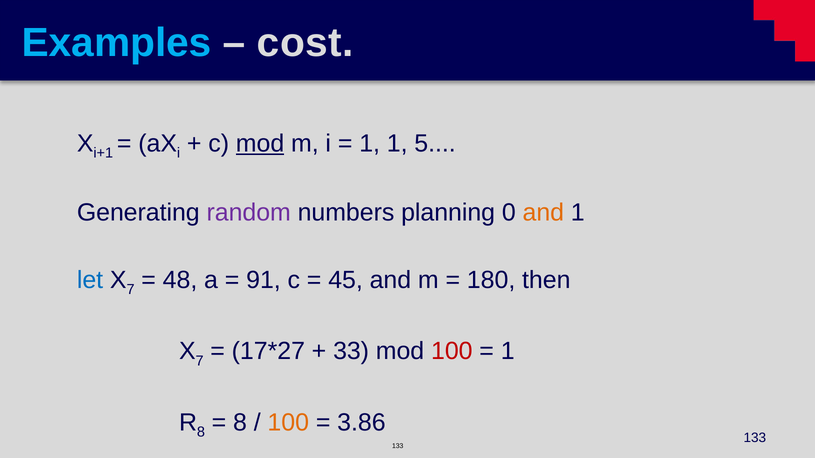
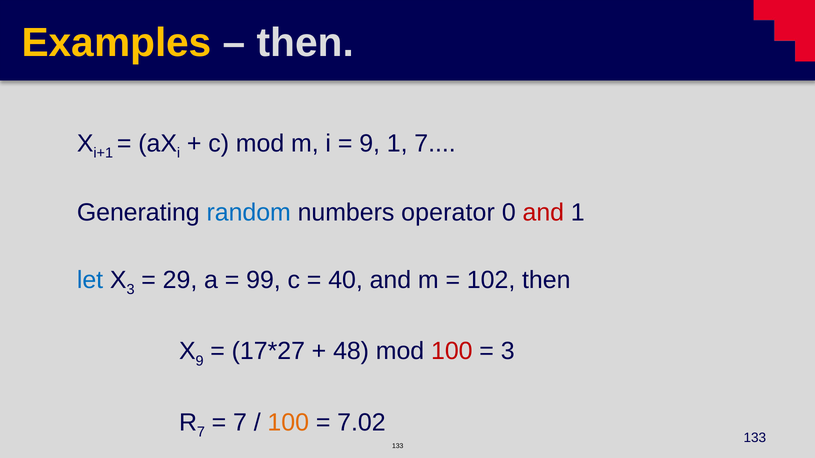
Examples colour: light blue -> yellow
cost at (305, 43): cost -> then
mod at (260, 144) underline: present -> none
1 at (370, 144): 1 -> 9
1 5: 5 -> 7
random colour: purple -> blue
planning: planning -> operator
and at (543, 213) colour: orange -> red
7 at (131, 290): 7 -> 3
48: 48 -> 29
91: 91 -> 99
45: 45 -> 40
180: 180 -> 102
7 at (200, 361): 7 -> 9
33: 33 -> 48
1 at (508, 352): 1 -> 3
8 at (201, 433): 8 -> 7
8 at (240, 423): 8 -> 7
3.86: 3.86 -> 7.02
